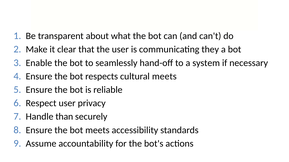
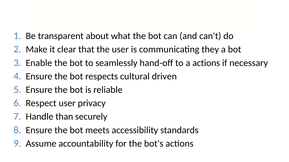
a system: system -> actions
cultural meets: meets -> driven
